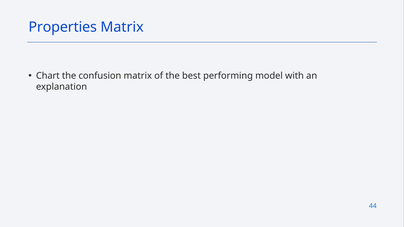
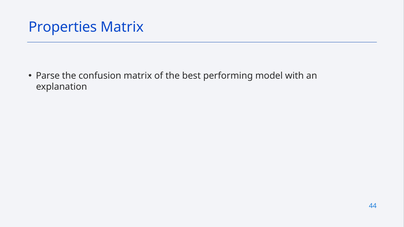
Chart: Chart -> Parse
